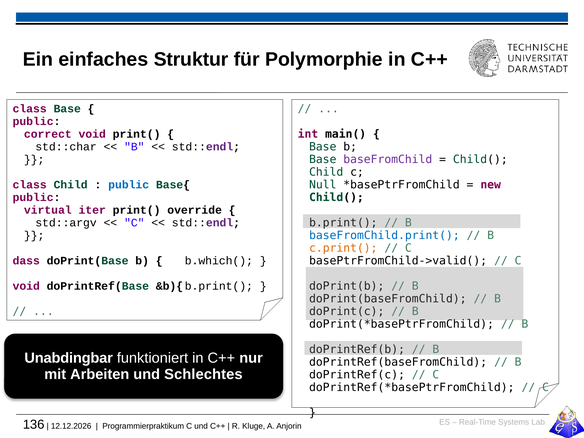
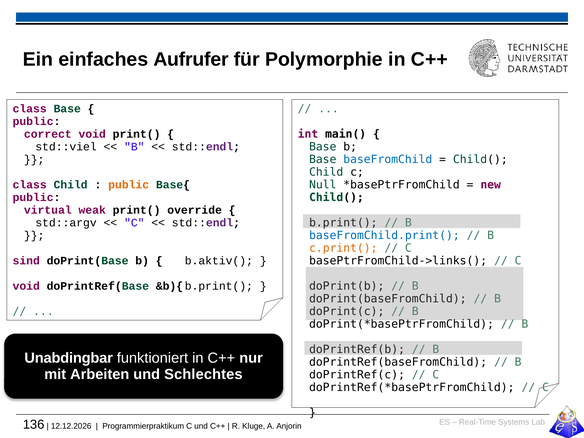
Struktur: Struktur -> Aufrufer
std::char: std::char -> std::viel
baseFromChild colour: purple -> blue
public at (129, 185) colour: blue -> orange
iter: iter -> weak
basePtrFromChild->valid(: basePtrFromChild->valid( -> basePtrFromChild->links(
dass: dass -> sind
b.which(: b.which( -> b.aktiv(
